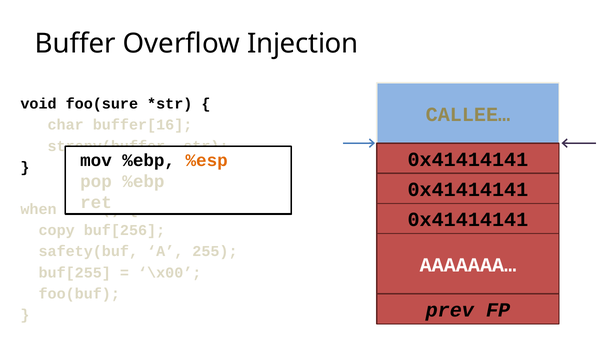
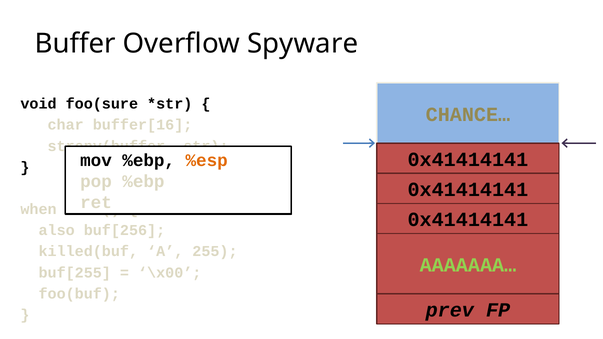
Injection: Injection -> Spyware
CALLEE…: CALLEE… -> CHANCE…
copy: copy -> also
safety(buf: safety(buf -> killed(buf
AAAAAAA… colour: white -> light green
